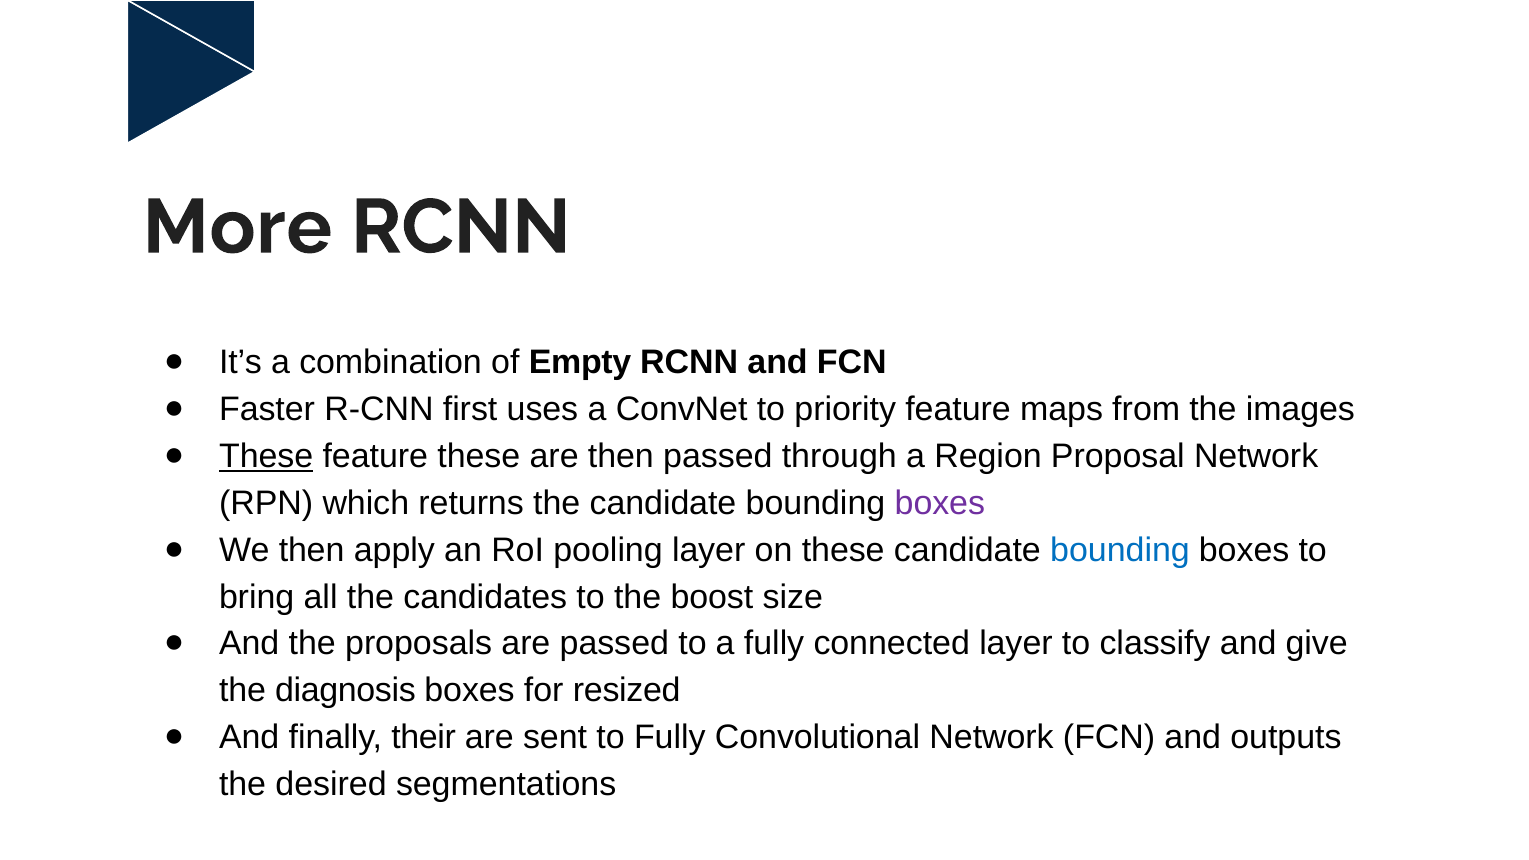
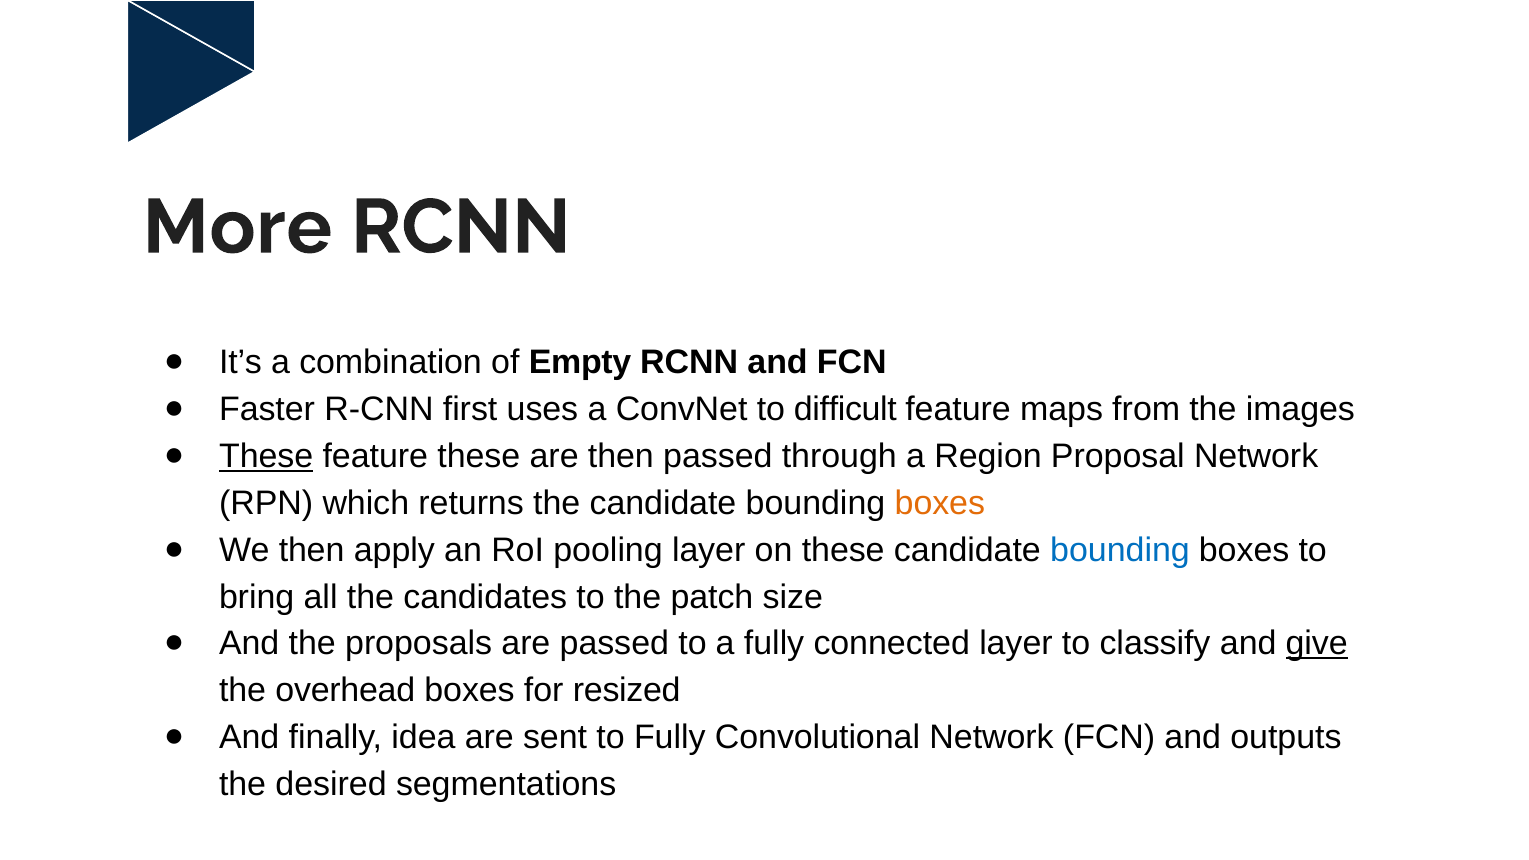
priority: priority -> difficult
boxes at (940, 503) colour: purple -> orange
boost: boost -> patch
give underline: none -> present
diagnosis: diagnosis -> overhead
their: their -> idea
